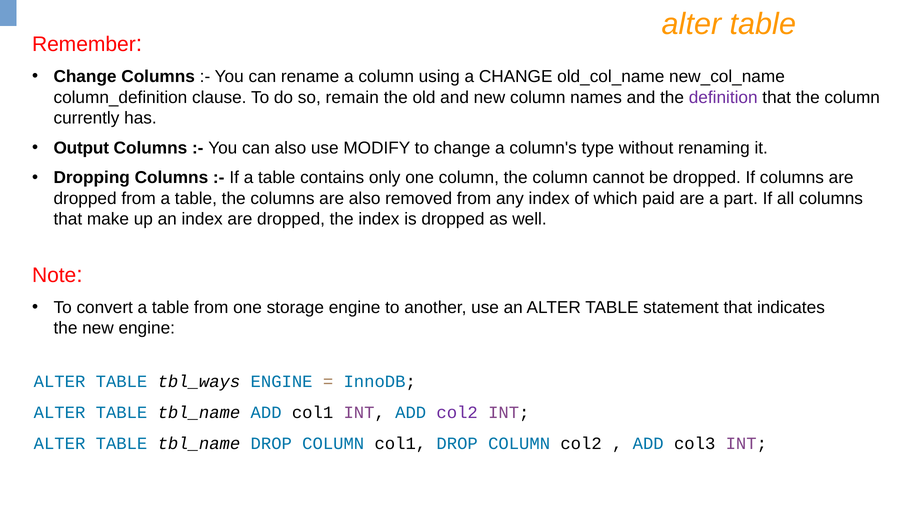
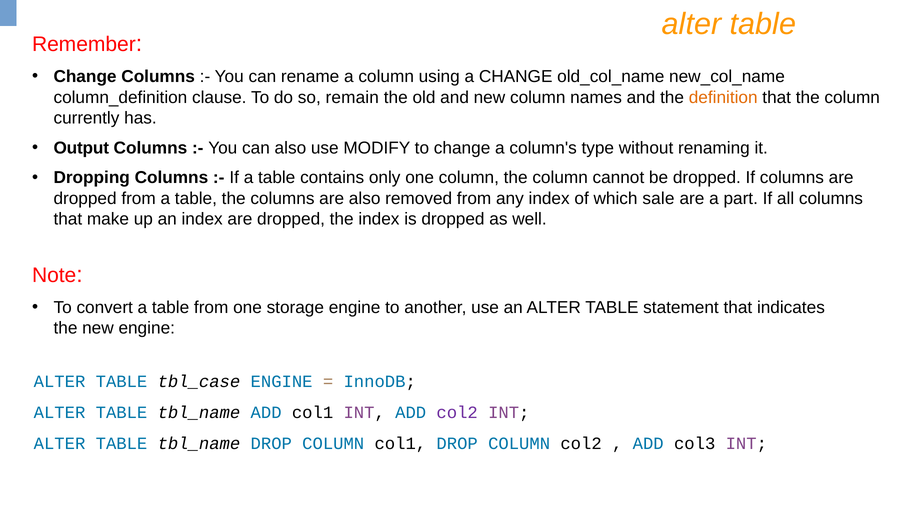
definition colour: purple -> orange
paid: paid -> sale
tbl_ways: tbl_ways -> tbl_case
